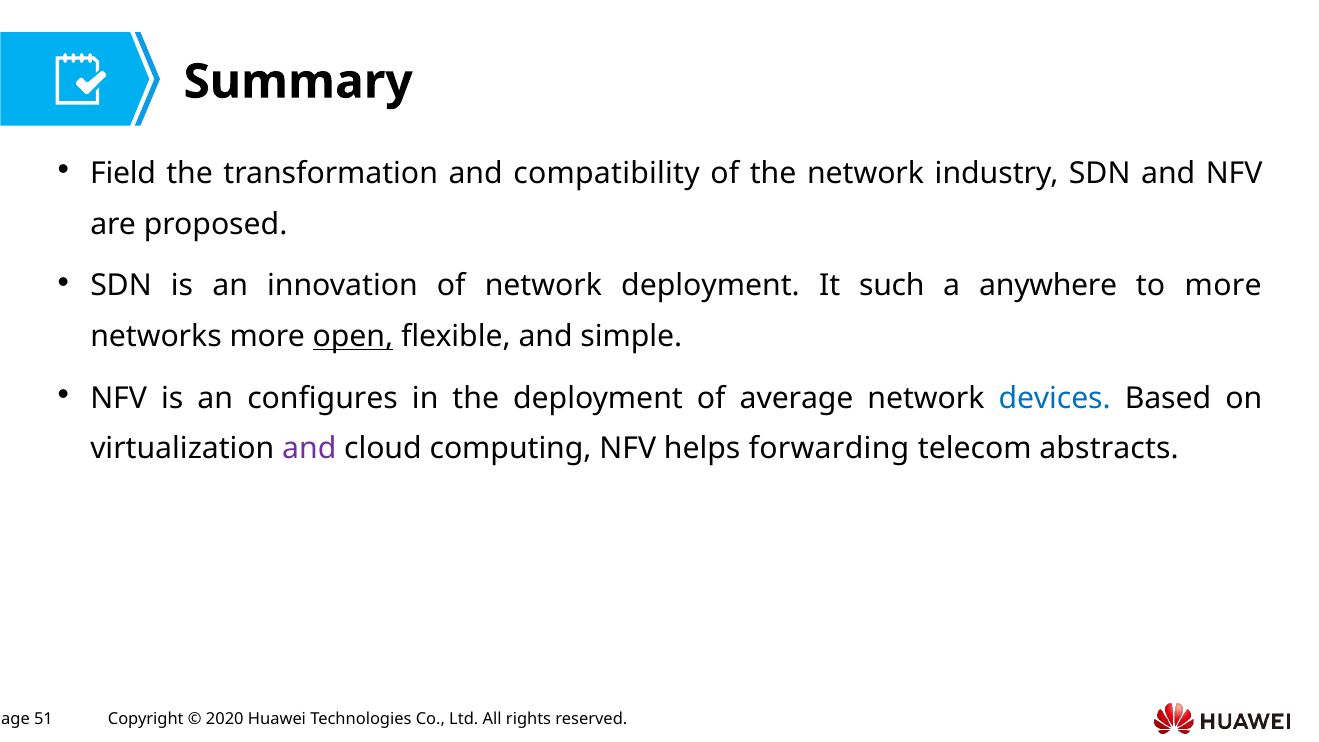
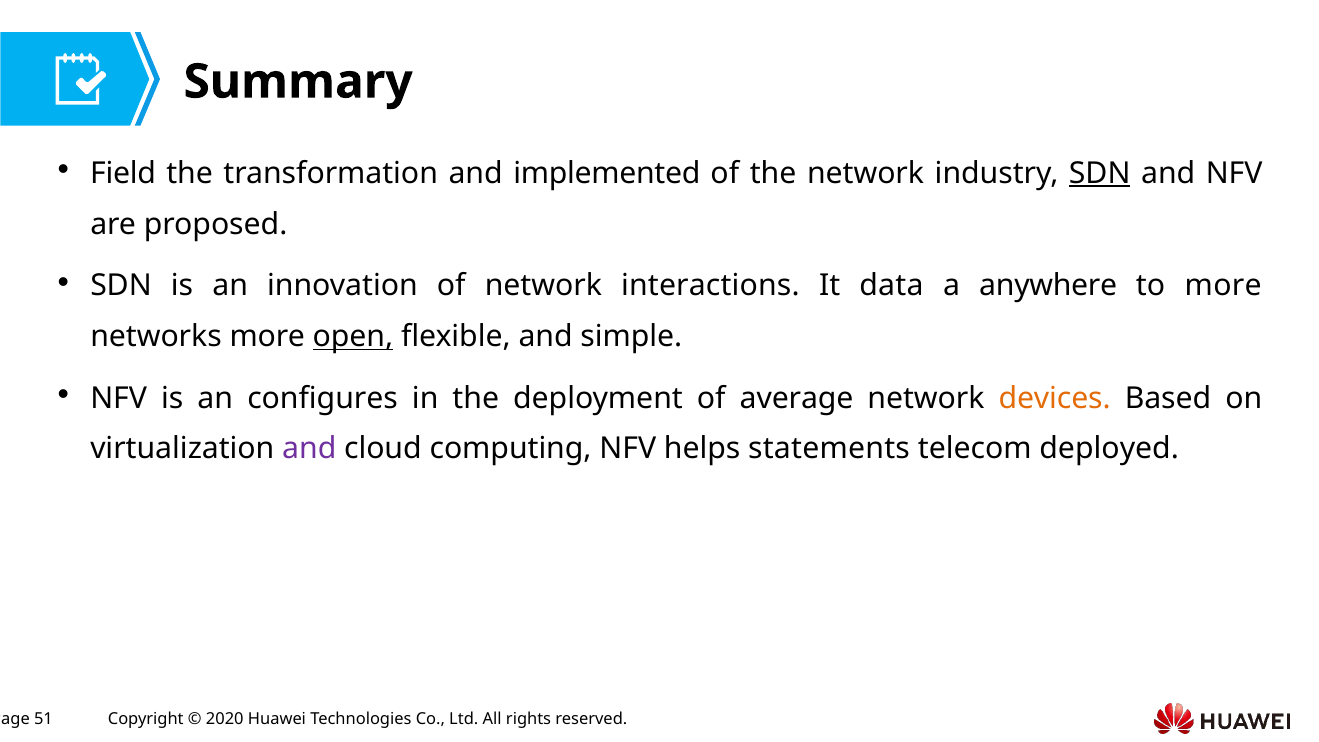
compatibility: compatibility -> implemented
SDN at (1100, 173) underline: none -> present
network deployment: deployment -> interactions
such: such -> data
devices colour: blue -> orange
forwarding: forwarding -> statements
abstracts: abstracts -> deployed
